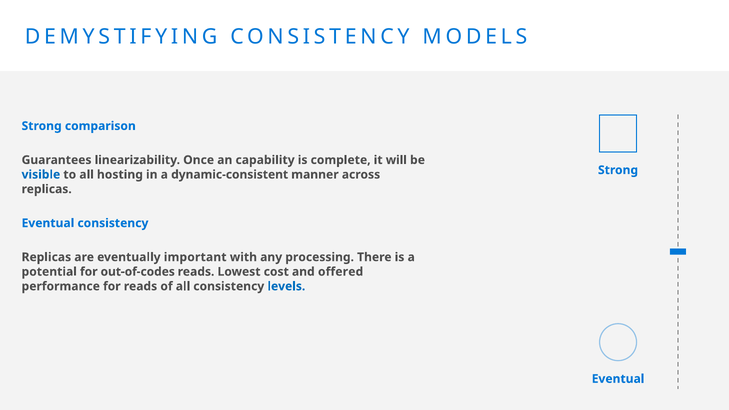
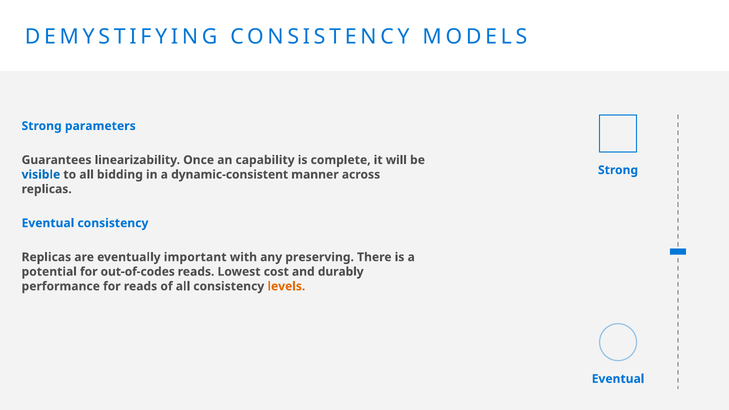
comparison: comparison -> parameters
hosting: hosting -> bidding
processing: processing -> preserving
offered: offered -> durably
levels colour: blue -> orange
